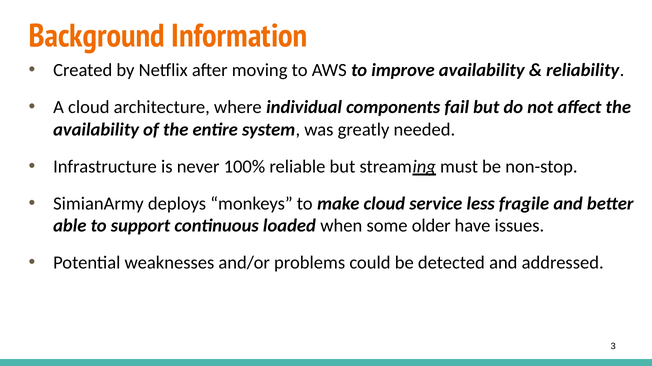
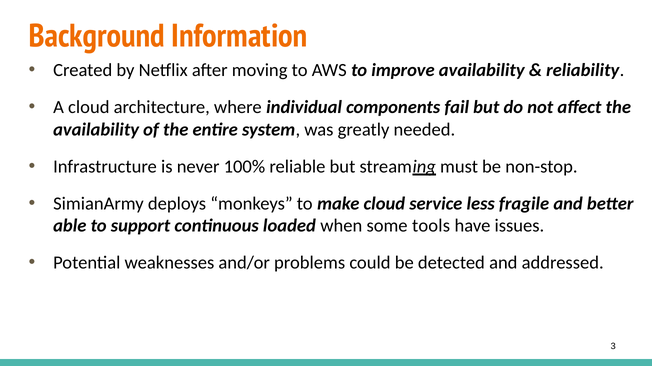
older: older -> tools
